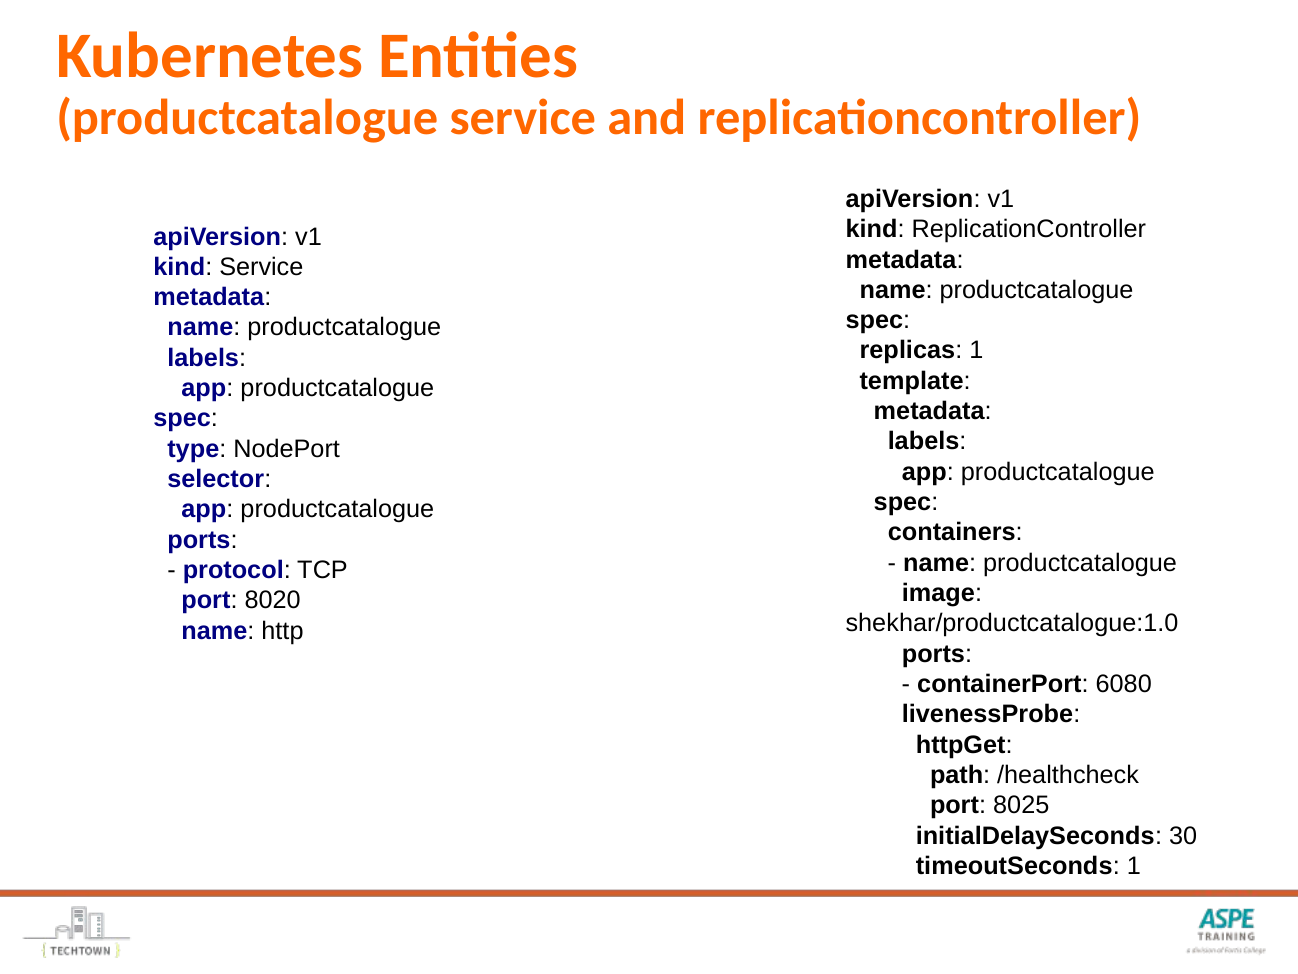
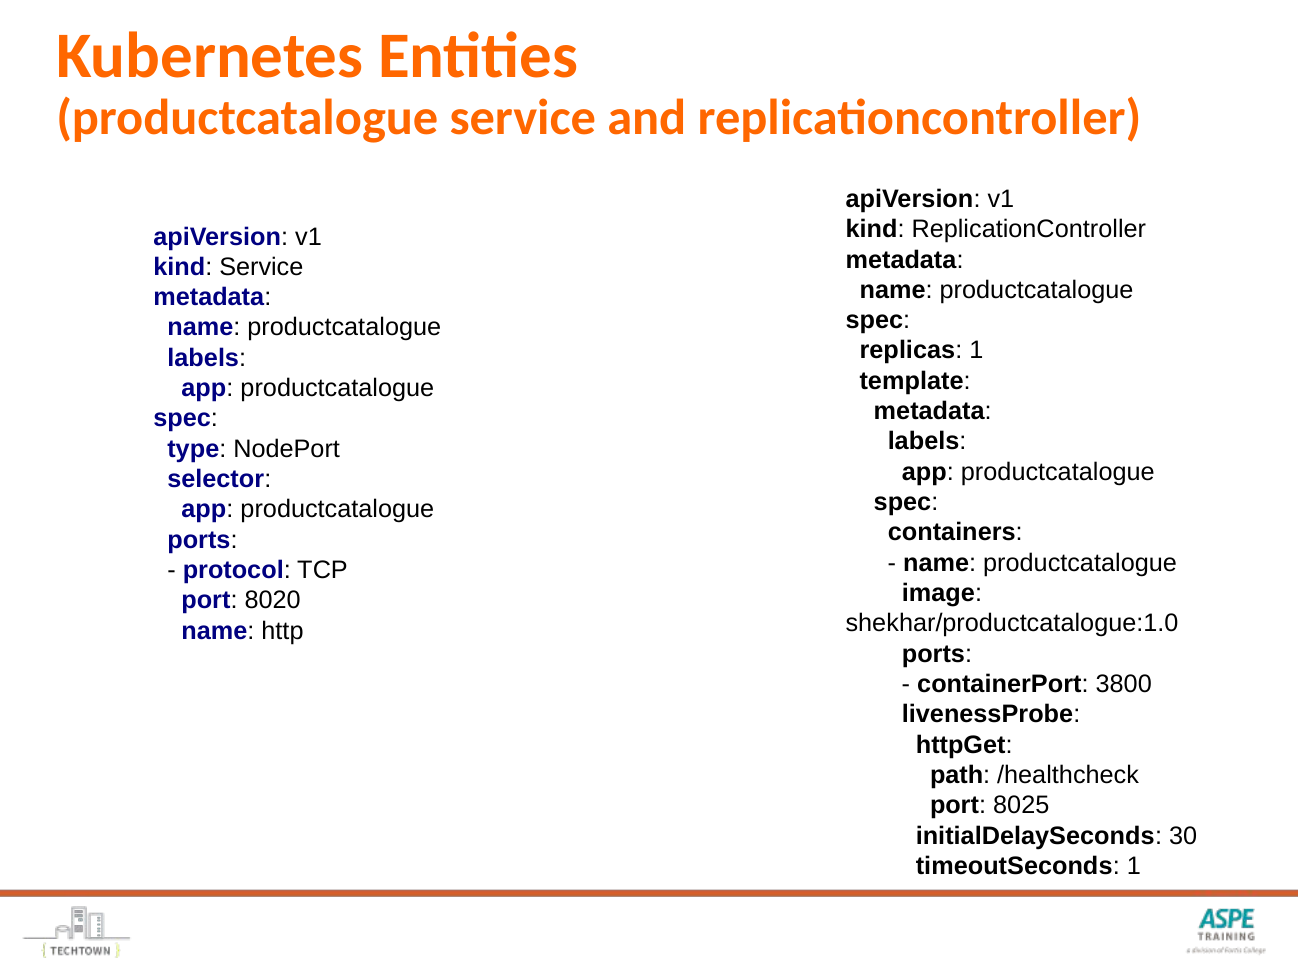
6080: 6080 -> 3800
